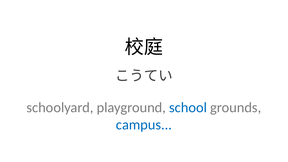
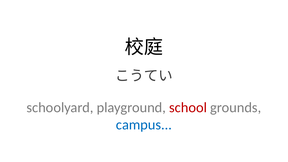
school colour: blue -> red
